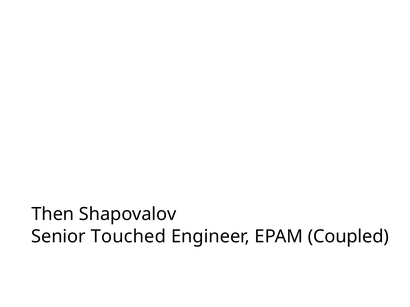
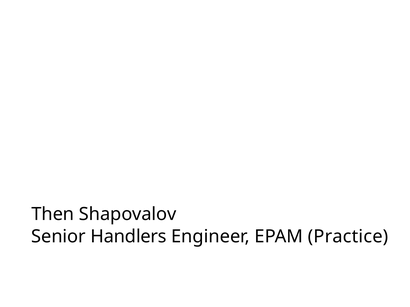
Touched: Touched -> Handlers
Coupled: Coupled -> Practice
